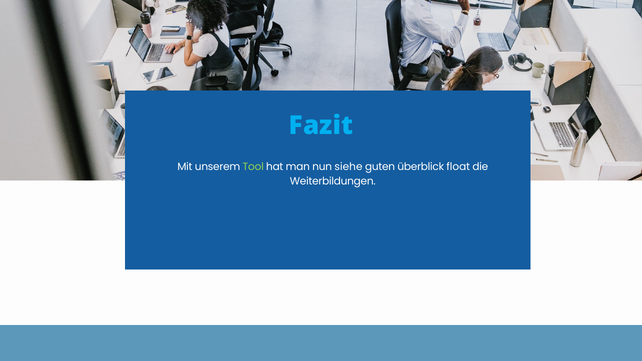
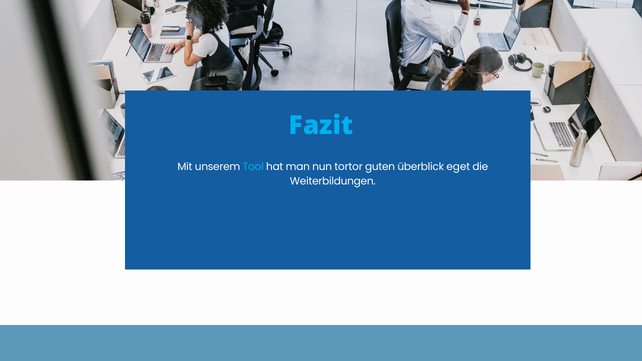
Tool colour: light green -> light blue
siehe: siehe -> tortor
float: float -> eget
